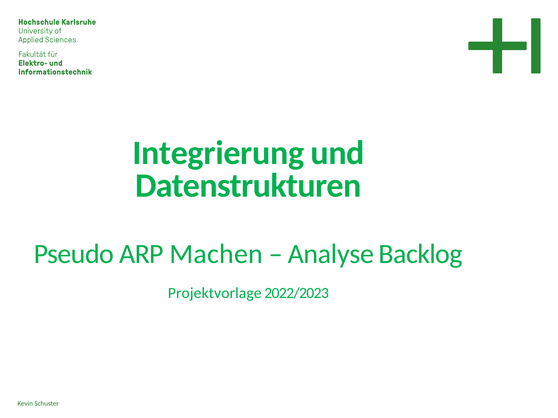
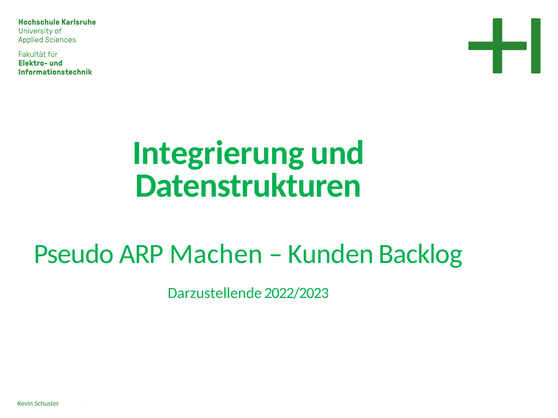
Analyse: Analyse -> Kunden
Projektvorlage: Projektvorlage -> Darzustellende
